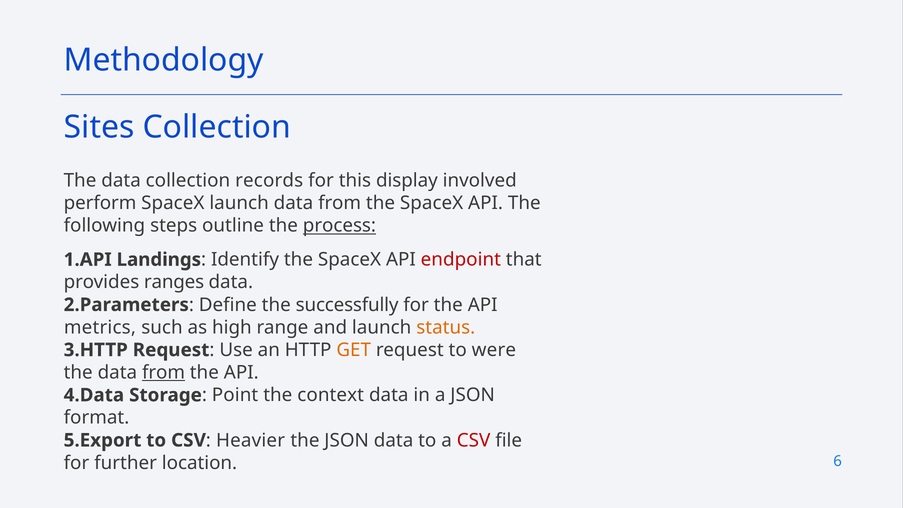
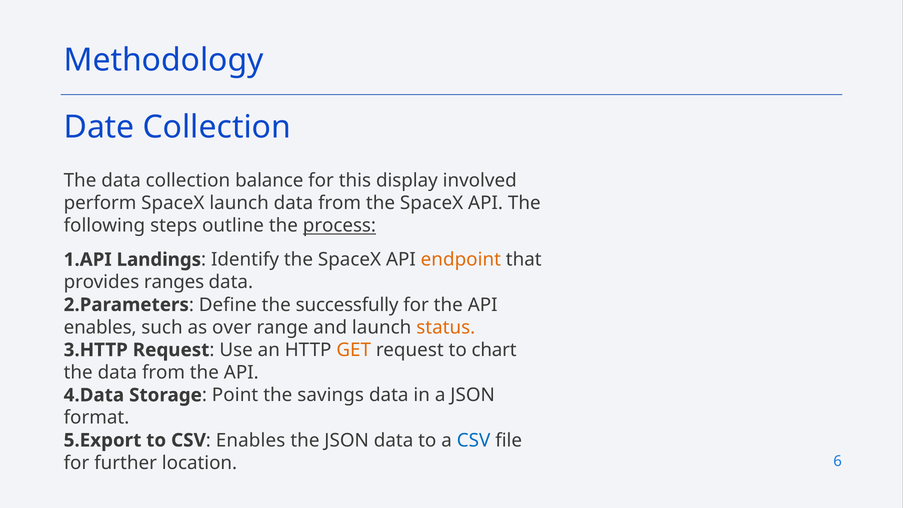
Sites: Sites -> Date
records: records -> balance
endpoint colour: red -> orange
metrics at (100, 327): metrics -> enables
high: high -> over
were: were -> chart
from at (164, 373) underline: present -> none
context: context -> savings
Heavier at (251, 440): Heavier -> Enables
CSV at (474, 440) colour: red -> blue
